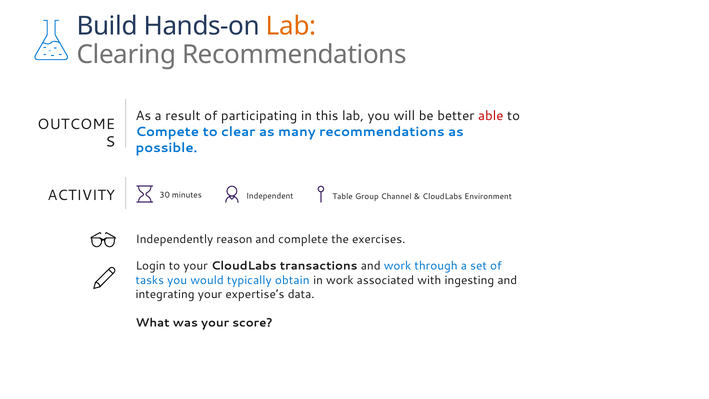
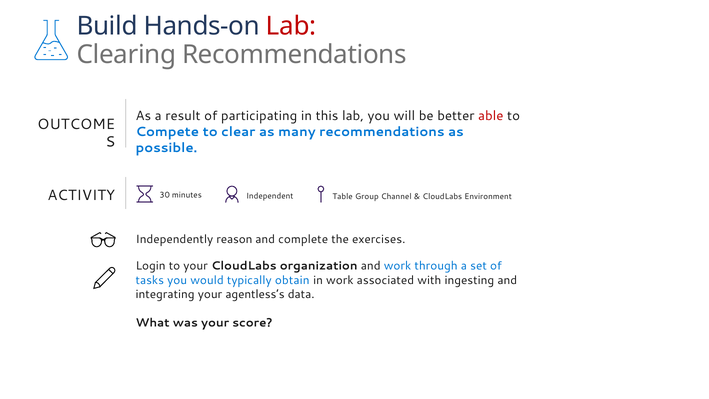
Lab at (291, 26) colour: orange -> red
transactions: transactions -> organization
expertise’s: expertise’s -> agentless’s
